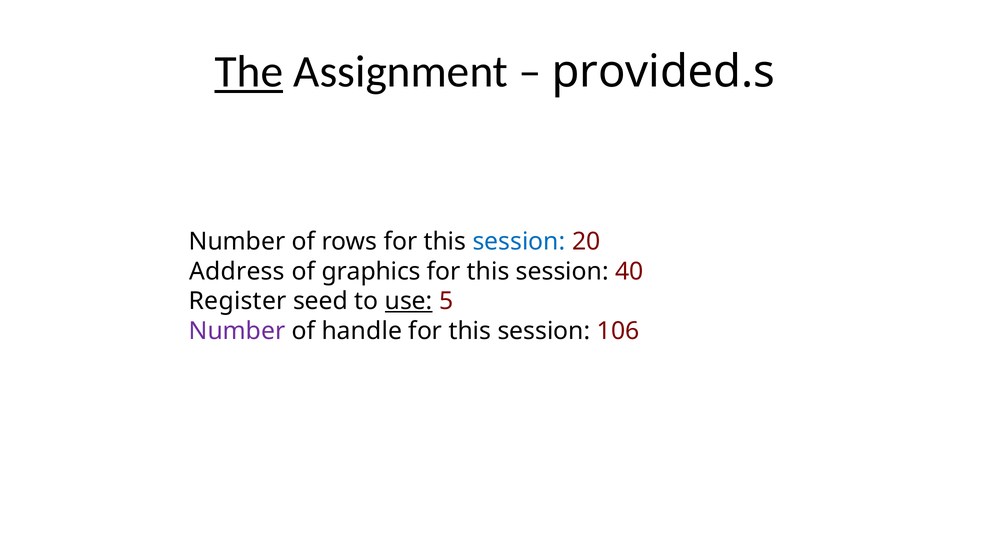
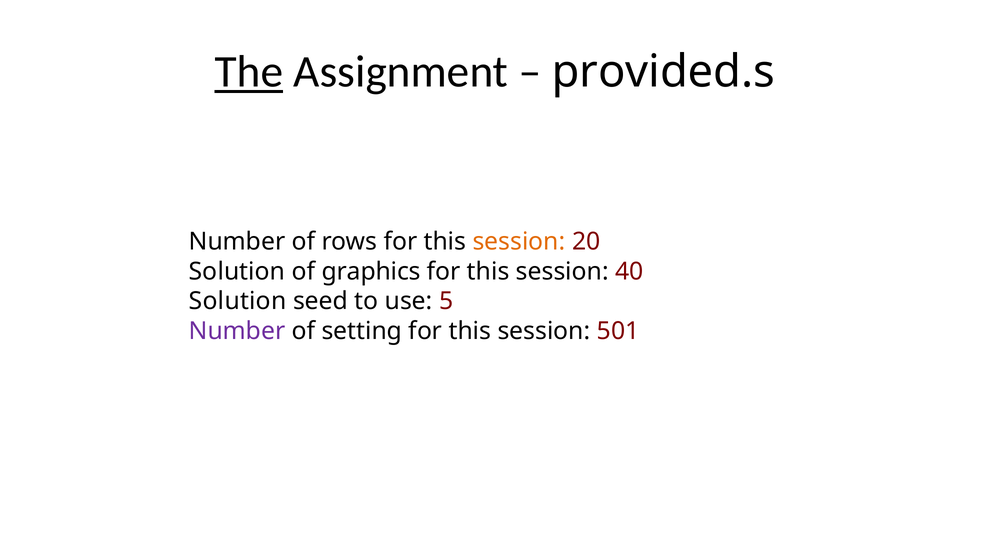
session at (519, 242) colour: blue -> orange
Address at (237, 271): Address -> Solution
Register at (238, 301): Register -> Solution
use underline: present -> none
handle: handle -> setting
106: 106 -> 501
